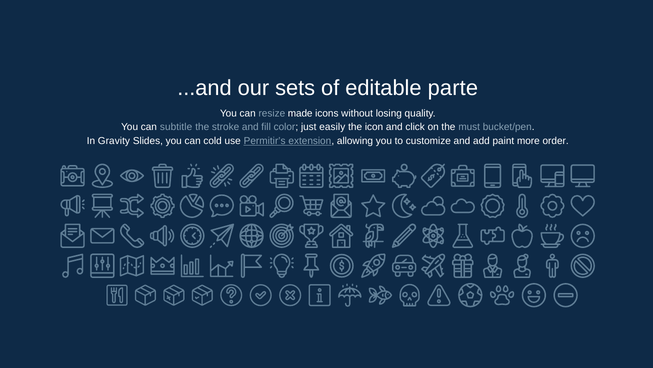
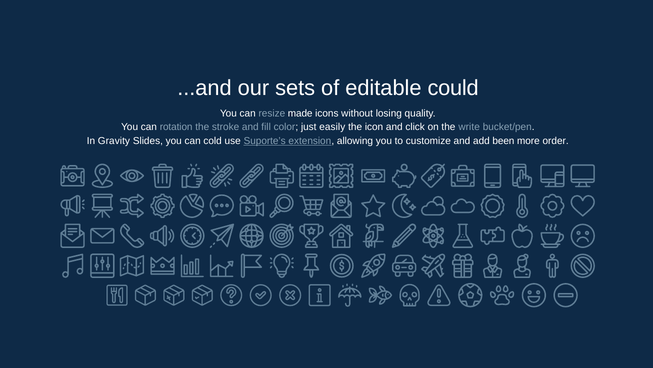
parte: parte -> could
subtitle: subtitle -> rotation
must: must -> write
Permitir’s: Permitir’s -> Suporte’s
paint: paint -> been
